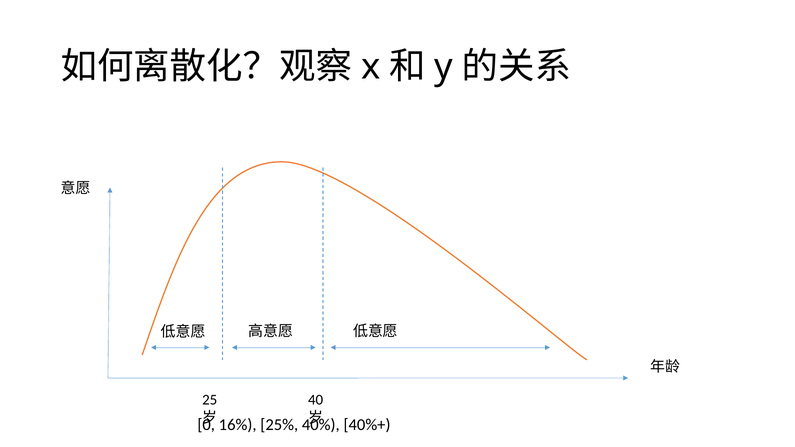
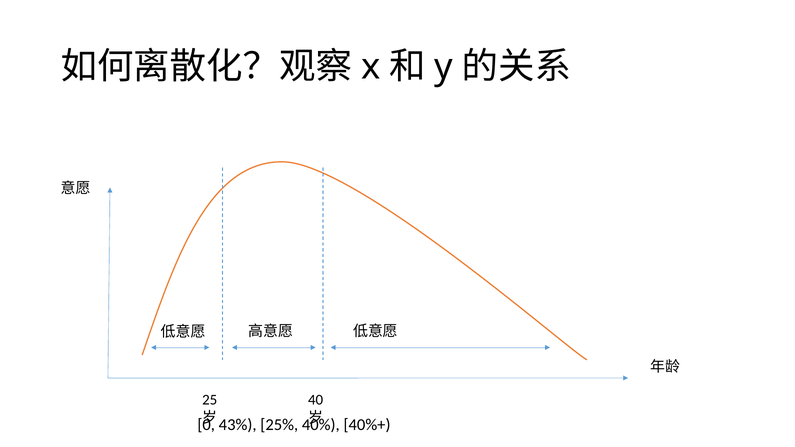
16%: 16% -> 43%
